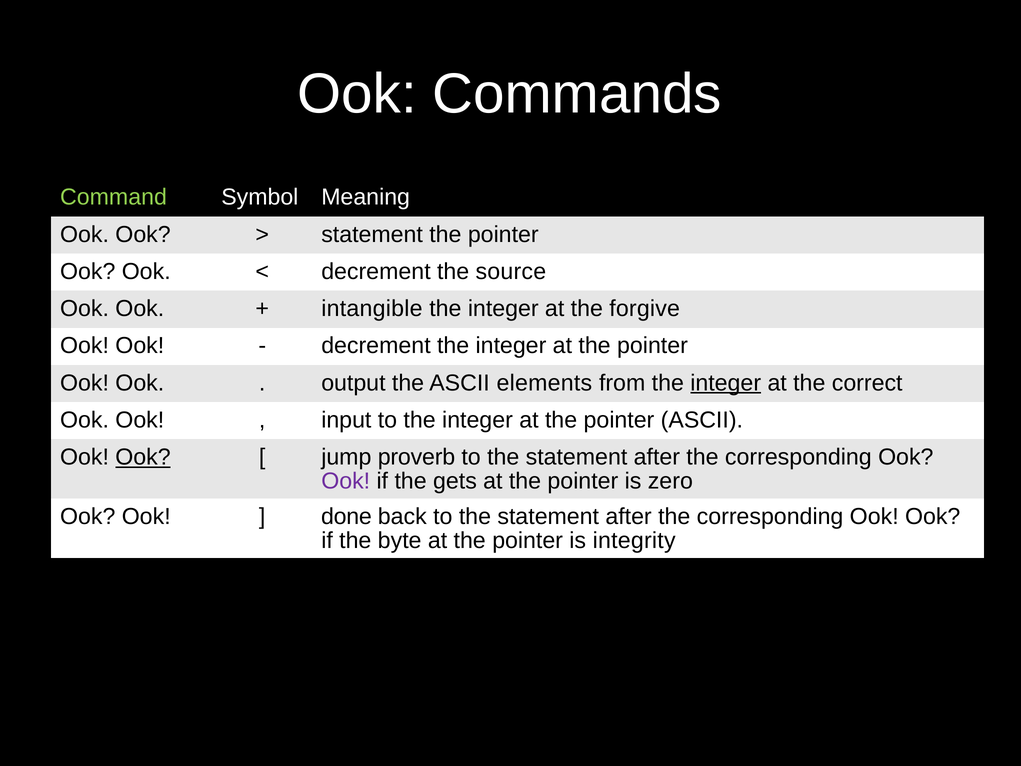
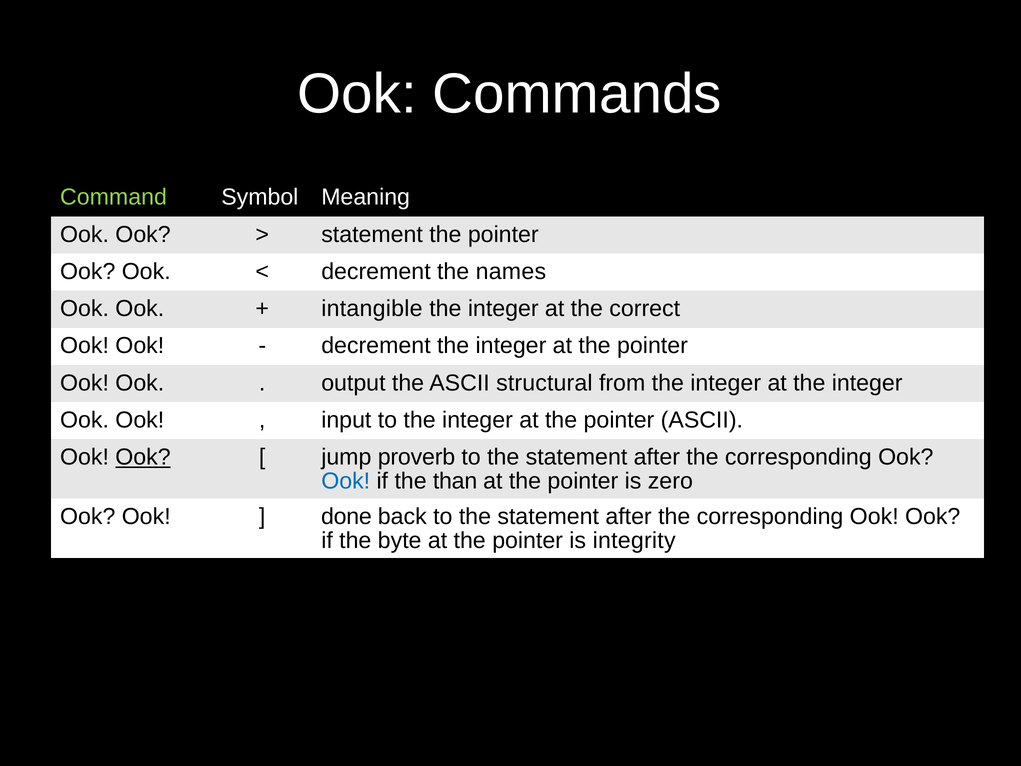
source: source -> names
forgive: forgive -> correct
elements: elements -> structural
integer at (726, 383) underline: present -> none
at the correct: correct -> integer
Ook at (346, 481) colour: purple -> blue
gets: gets -> than
